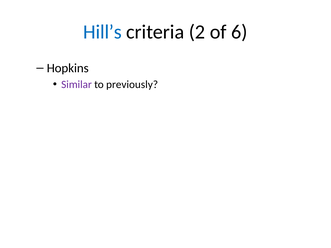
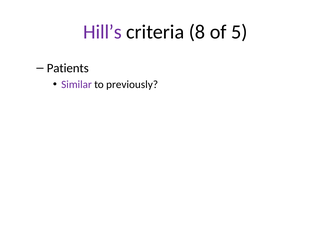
Hill’s colour: blue -> purple
2: 2 -> 8
6: 6 -> 5
Hopkins: Hopkins -> Patients
